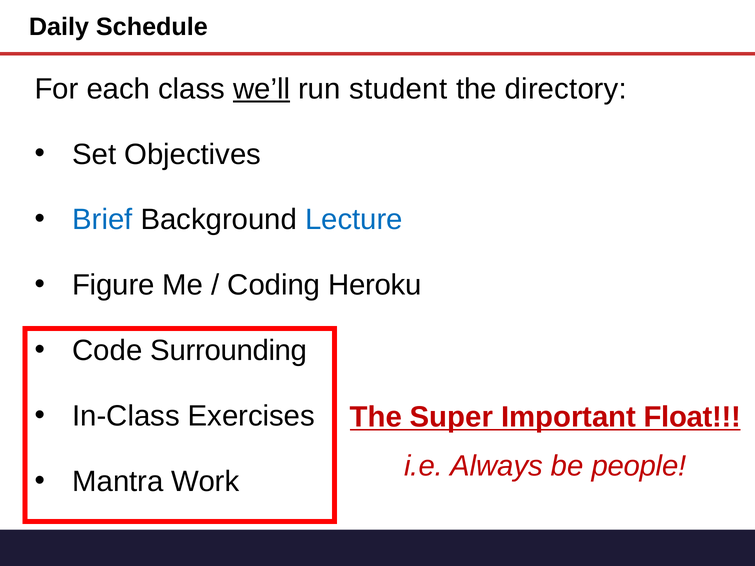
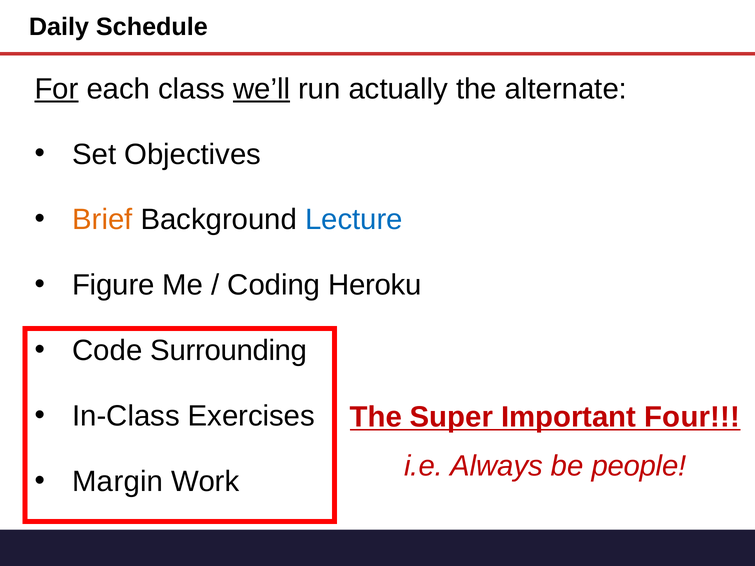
For underline: none -> present
student: student -> actually
directory: directory -> alternate
Brief colour: blue -> orange
Float: Float -> Four
Mantra: Mantra -> Margin
